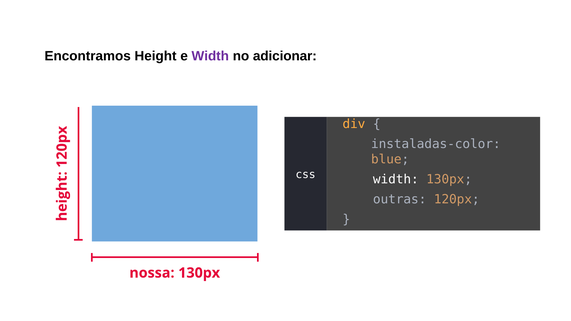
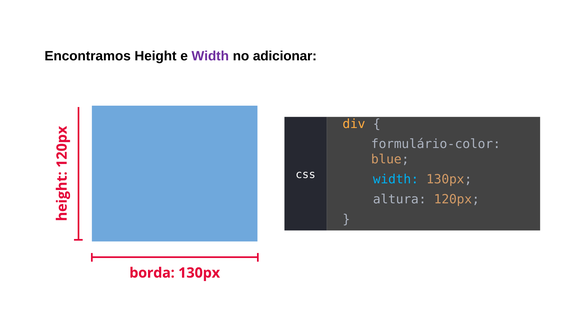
instaladas-color: instaladas-color -> formulário-color
width at (396, 179) colour: white -> light blue
outras: outras -> altura
nossa: nossa -> borda
